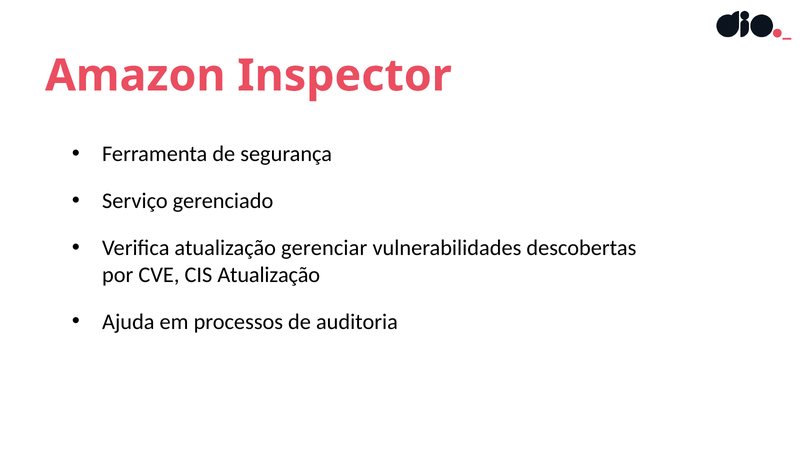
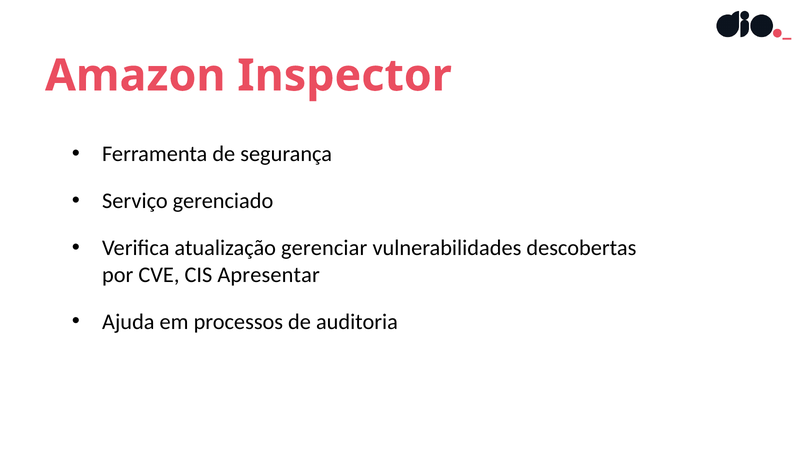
CIS Atualização: Atualização -> Apresentar
